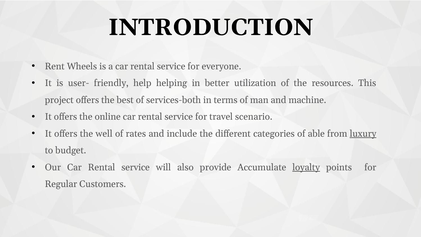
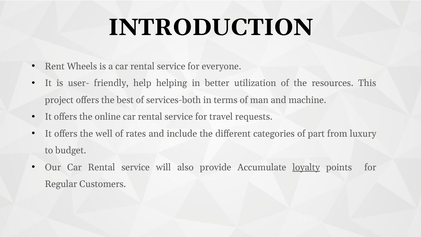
scenario: scenario -> requests
able: able -> part
luxury underline: present -> none
